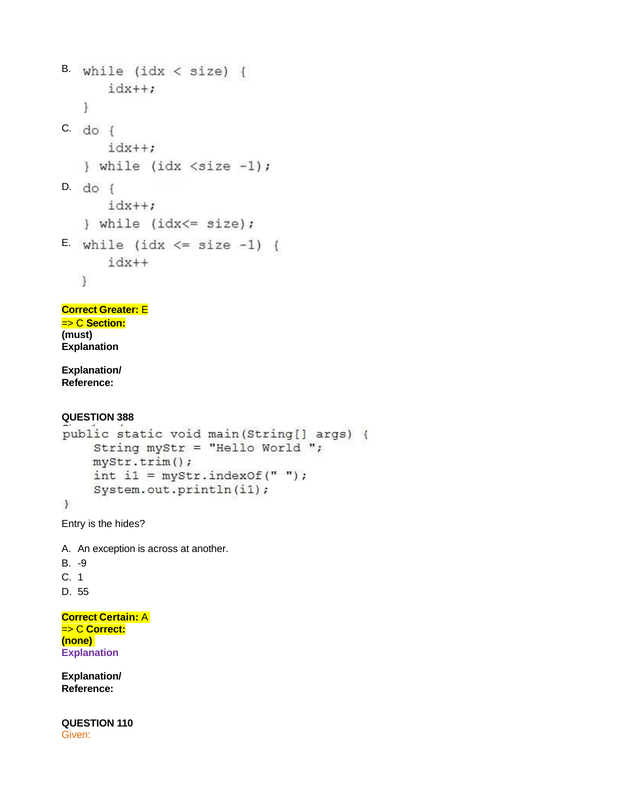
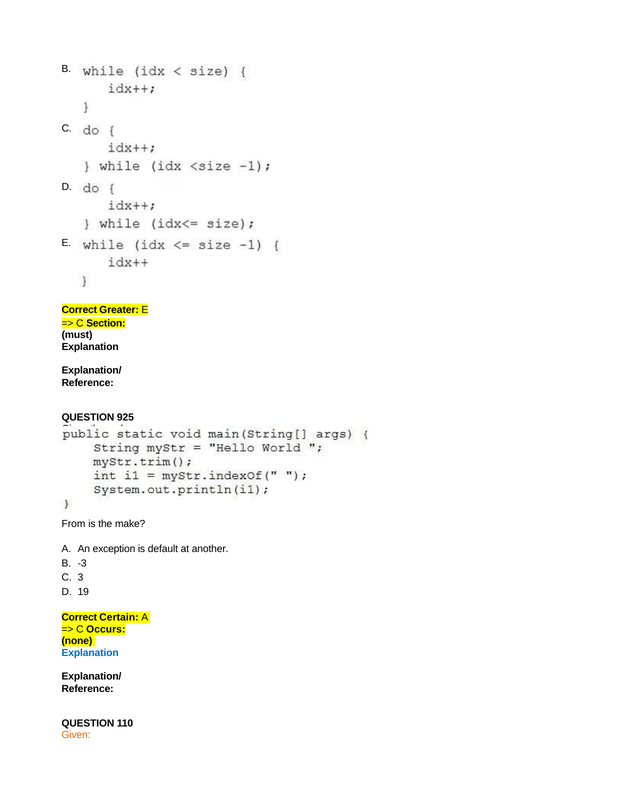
388: 388 -> 925
Entry: Entry -> From
hides: hides -> make
across: across -> default
-9: -9 -> -3
1: 1 -> 3
55: 55 -> 19
C Correct: Correct -> Occurs
Explanation at (90, 653) colour: purple -> blue
